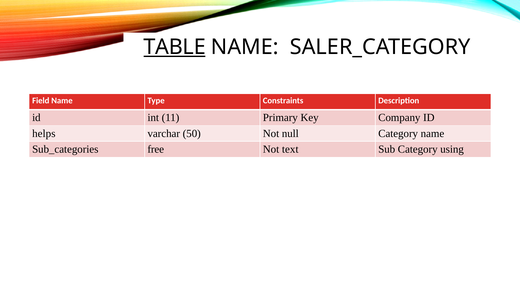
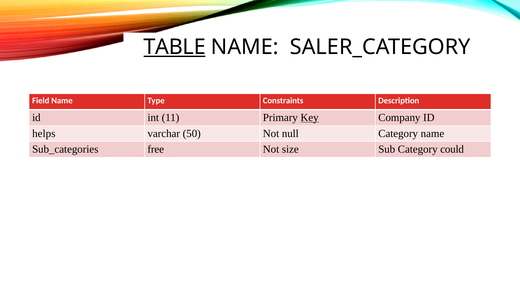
Key underline: none -> present
text: text -> size
using: using -> could
